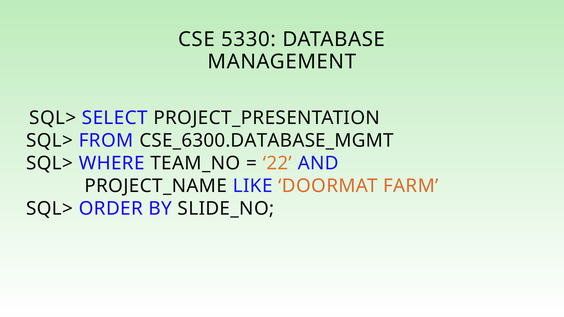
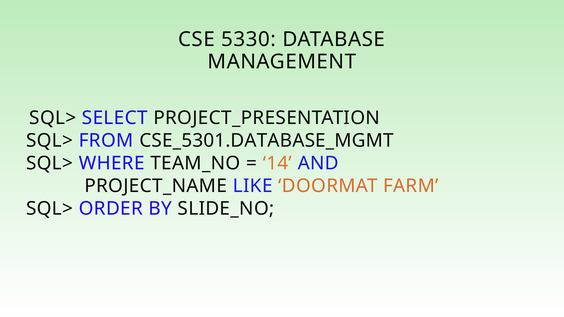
CSE_6300.DATABASE_MGMT: CSE_6300.DATABASE_MGMT -> CSE_5301.DATABASE_MGMT
22: 22 -> 14
